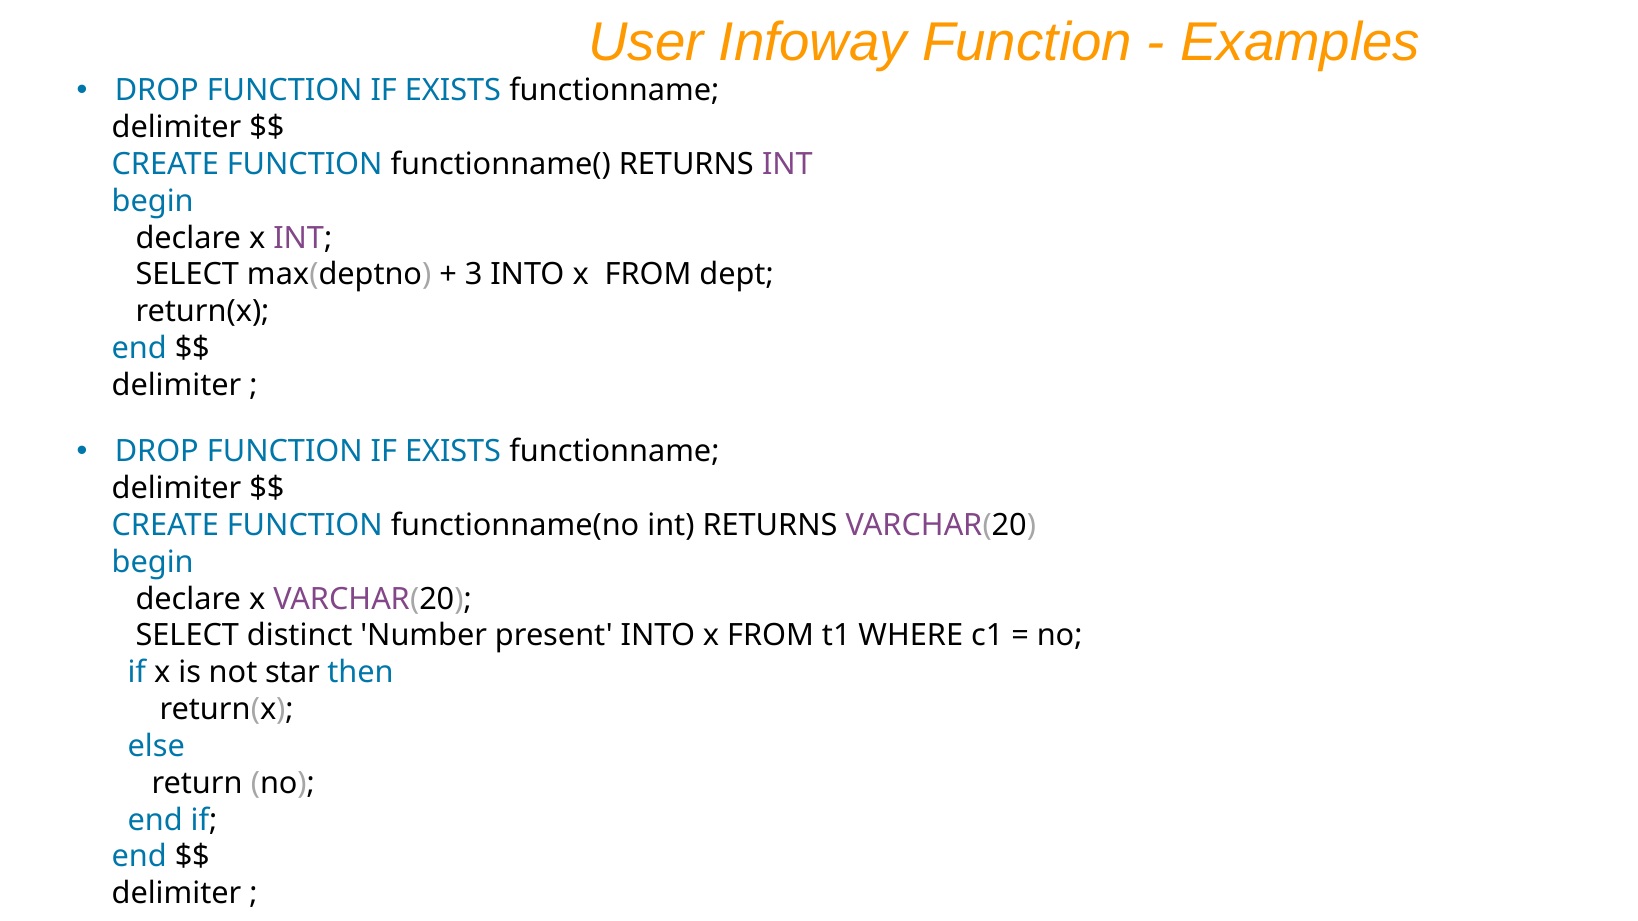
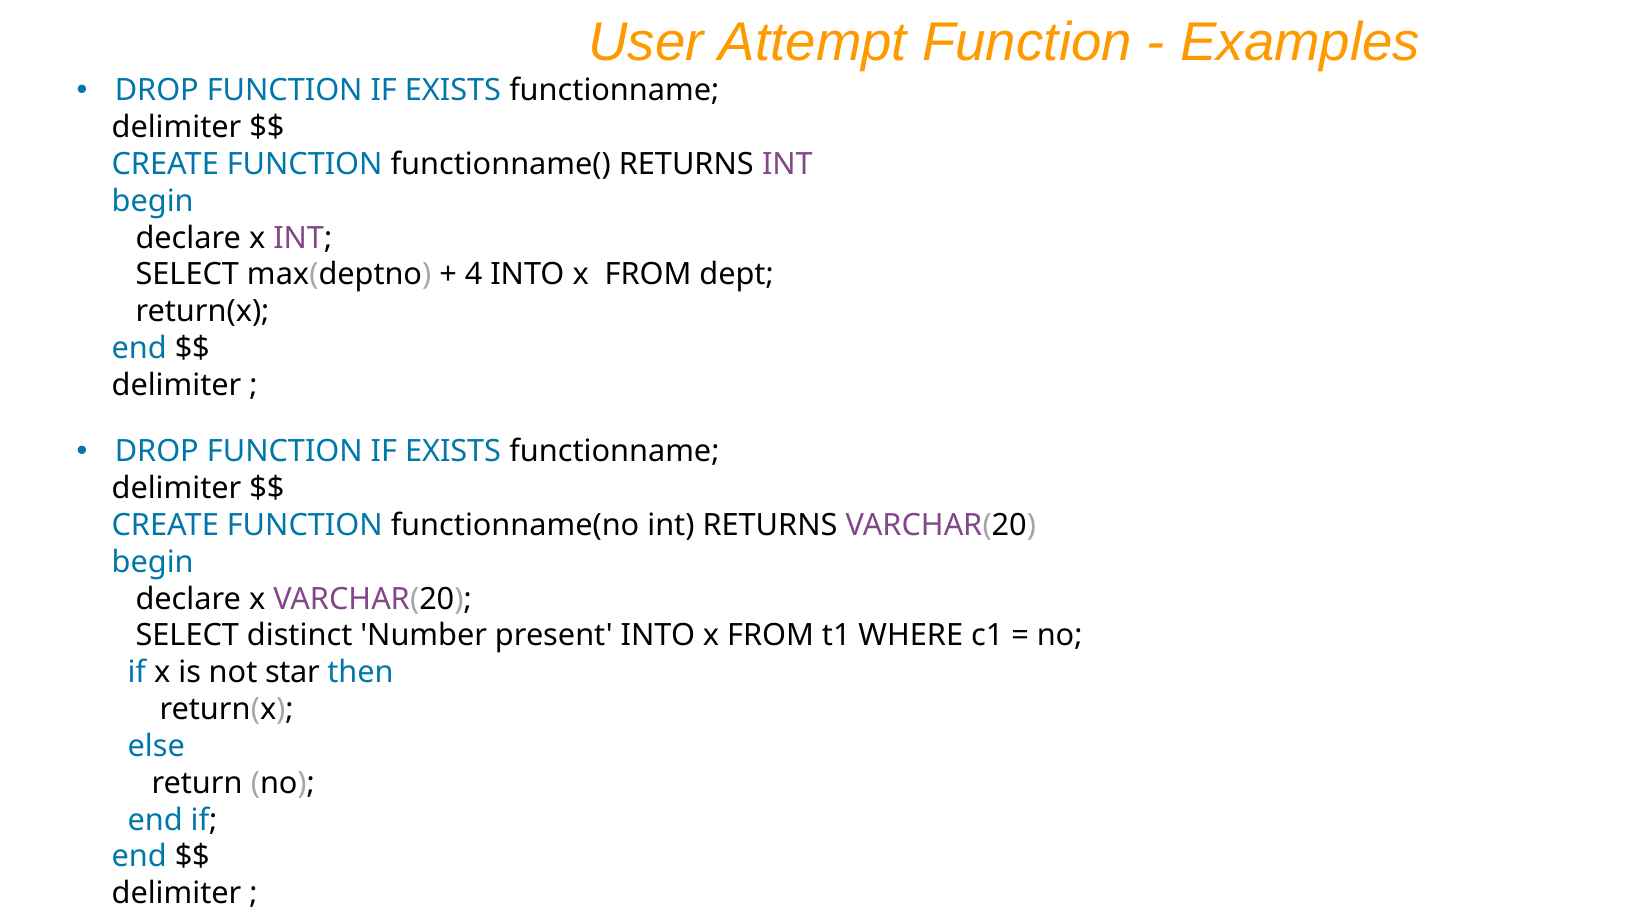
Infoway: Infoway -> Attempt
3: 3 -> 4
